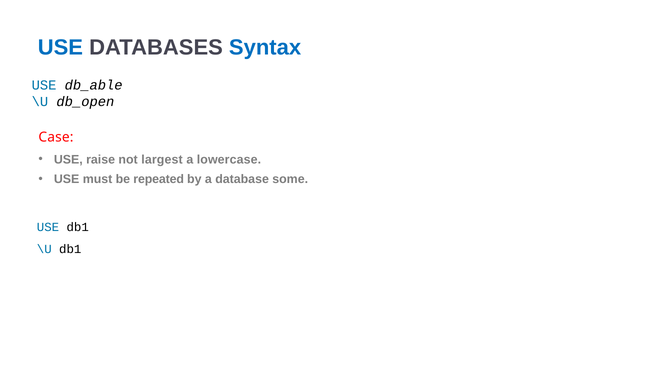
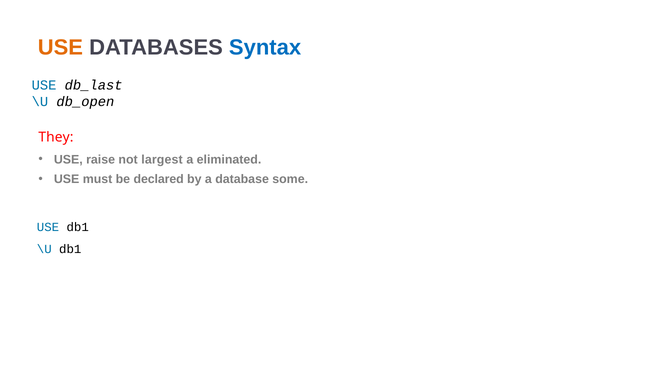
USE at (60, 48) colour: blue -> orange
db_able: db_able -> db_last
Case: Case -> They
lowercase: lowercase -> eliminated
repeated: repeated -> declared
